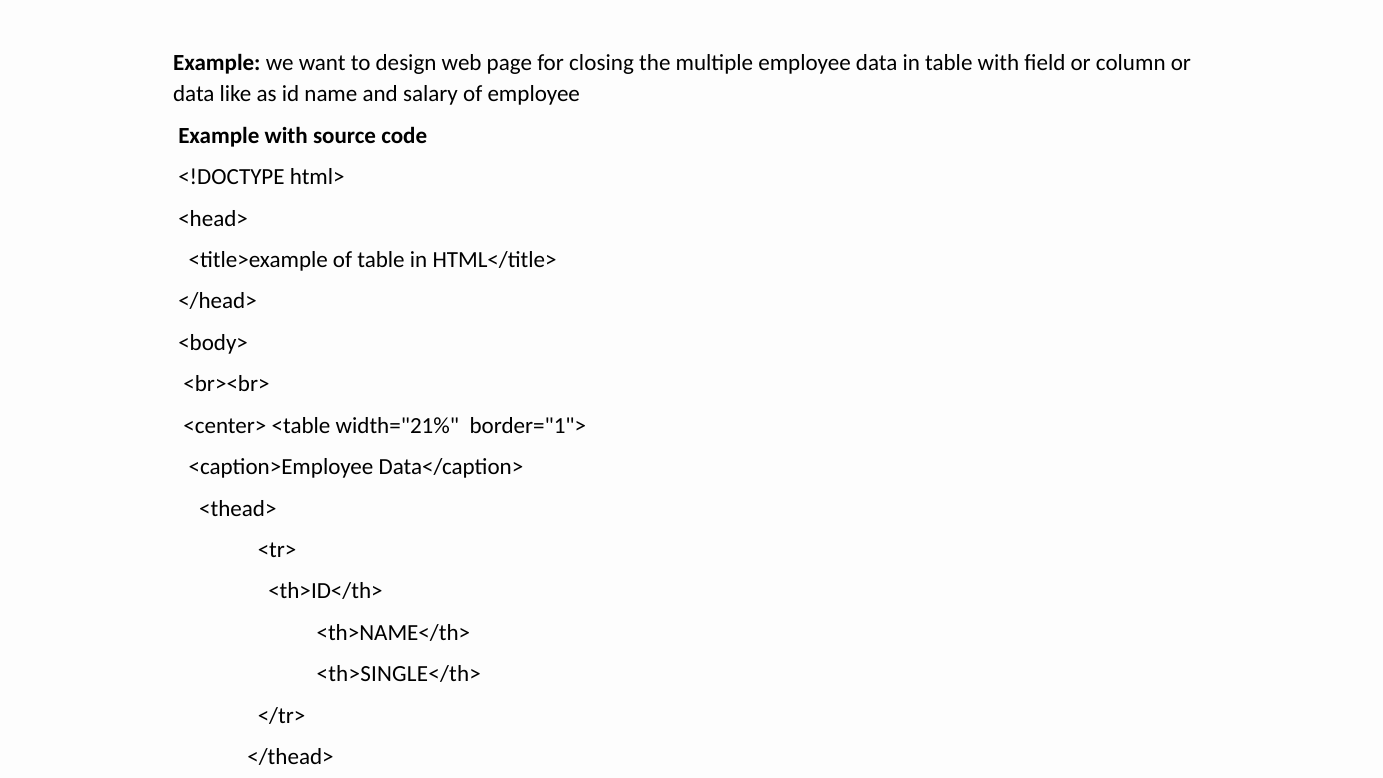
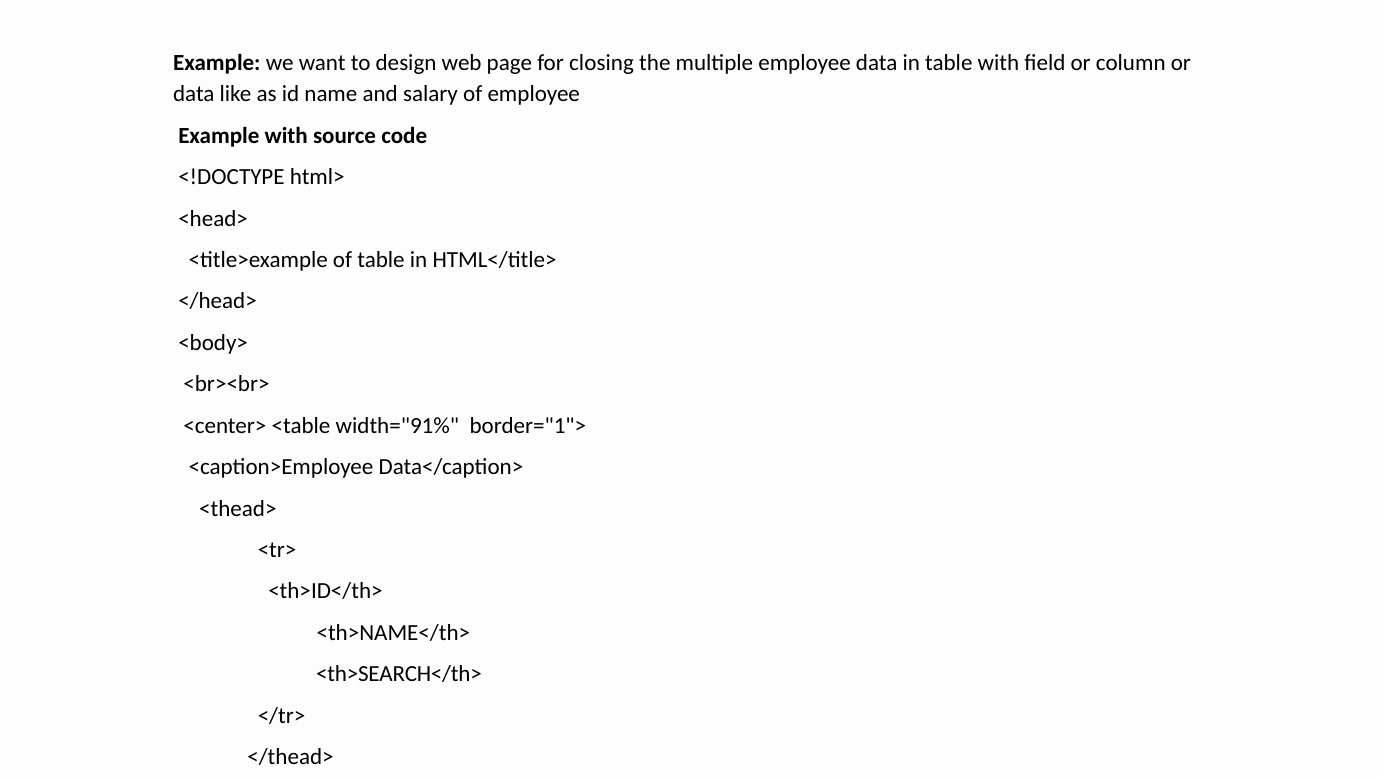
width="21%: width="21% -> width="91%
<th>SINGLE</th>: <th>SINGLE</th> -> <th>SEARCH</th>
